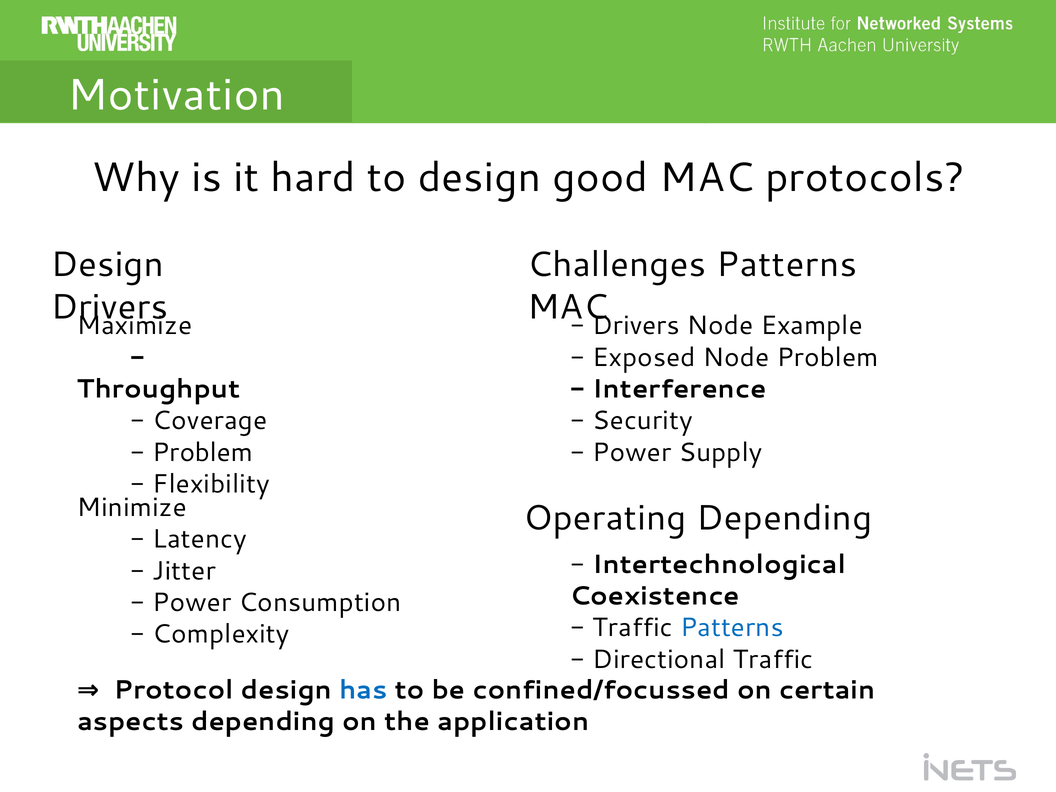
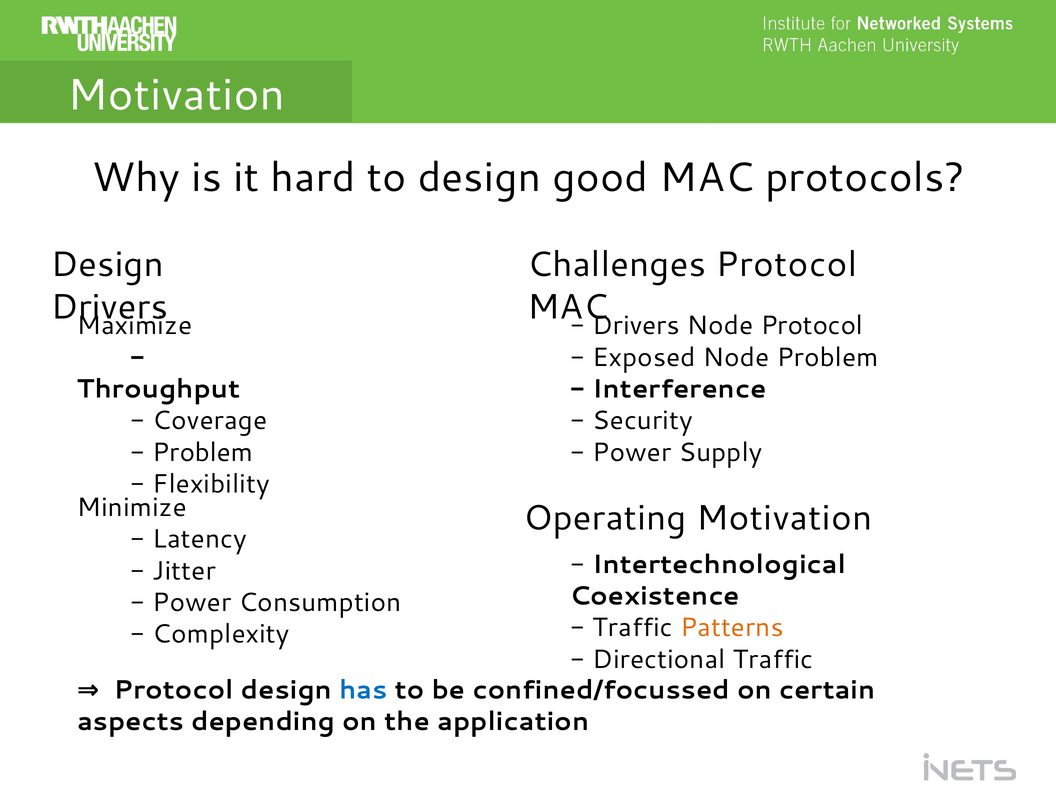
Challenges Patterns: Patterns -> Protocol
Node Example: Example -> Protocol
Operating Depending: Depending -> Motivation
Patterns at (732, 628) colour: blue -> orange
